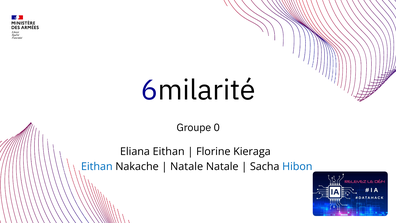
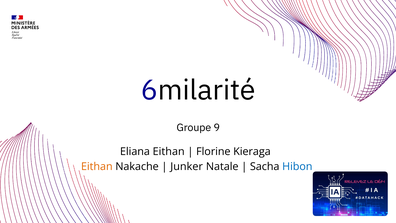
0: 0 -> 9
Eithan at (97, 166) colour: blue -> orange
Natale at (187, 166): Natale -> Junker
